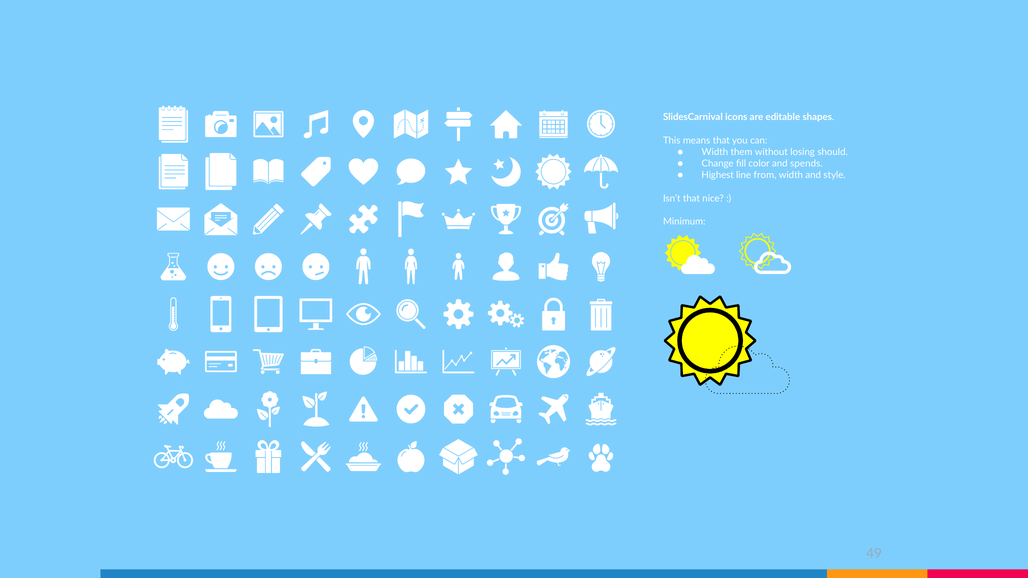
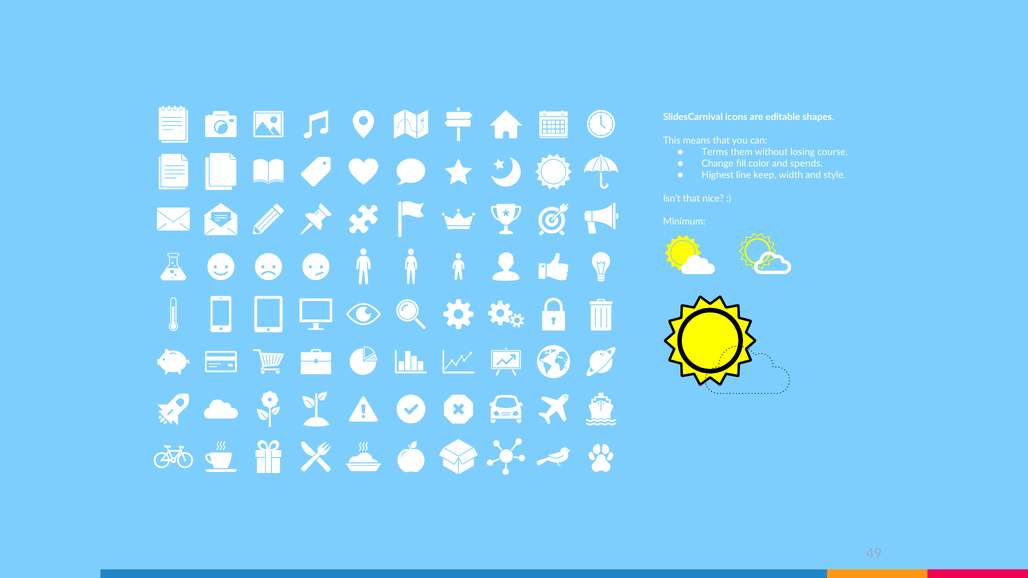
Width at (715, 152): Width -> Terms
should: should -> course
from: from -> keep
